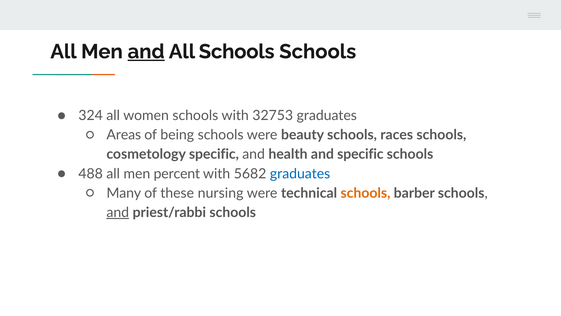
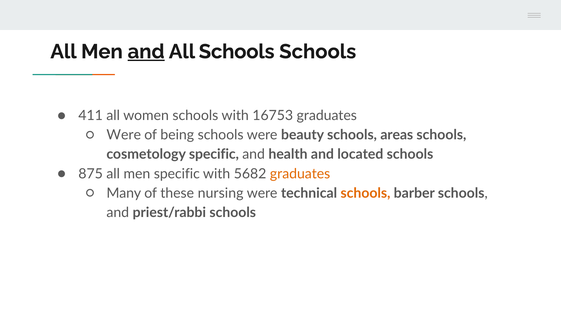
324: 324 -> 411
32753: 32753 -> 16753
Areas at (124, 135): Areas -> Were
races: races -> areas
and specific: specific -> located
488: 488 -> 875
men percent: percent -> specific
graduates at (300, 173) colour: blue -> orange
and at (118, 212) underline: present -> none
